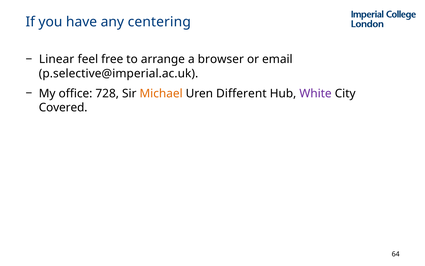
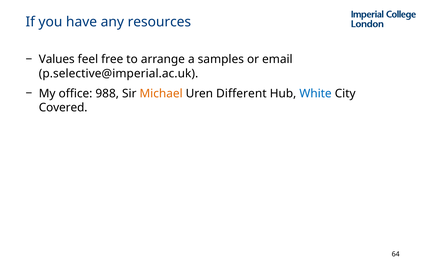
centering: centering -> resources
Linear: Linear -> Values
browser: browser -> samples
728: 728 -> 988
White colour: purple -> blue
